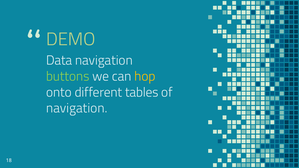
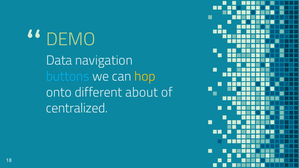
buttons colour: light green -> light blue
tables: tables -> about
navigation at (77, 108): navigation -> centralized
